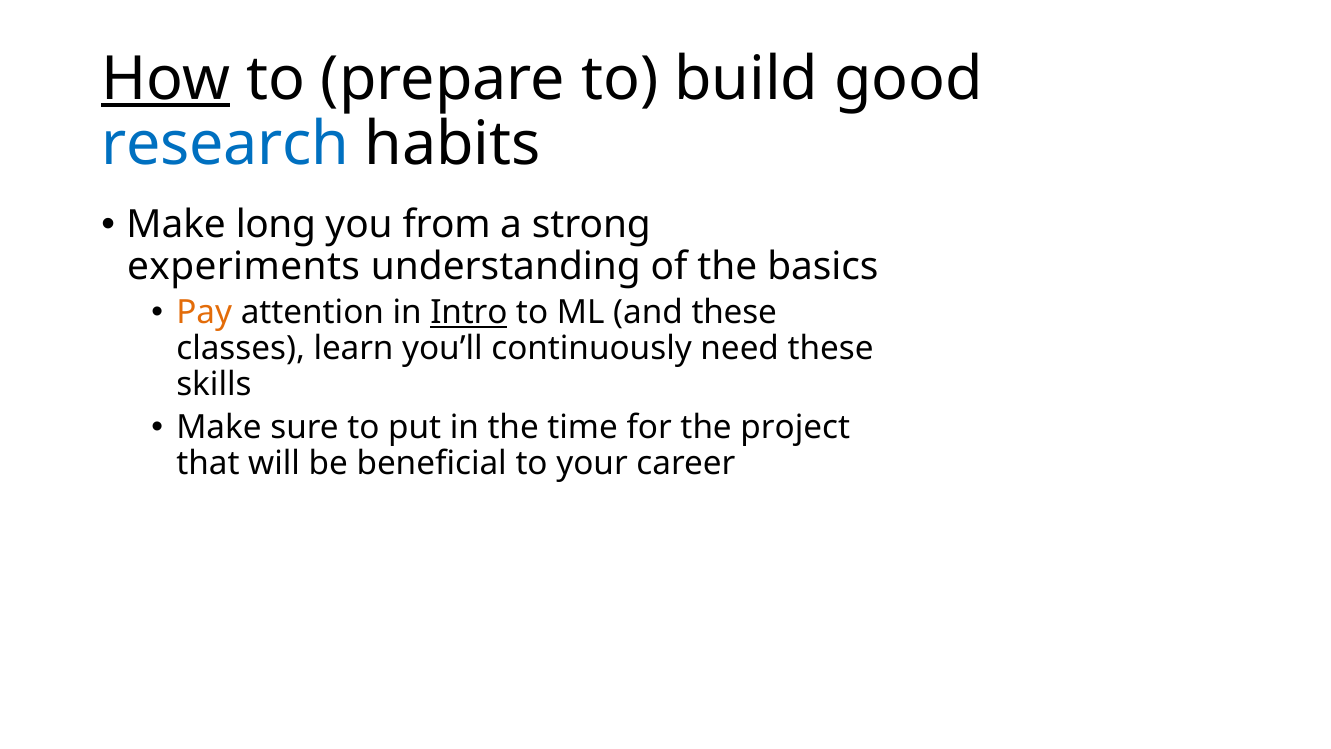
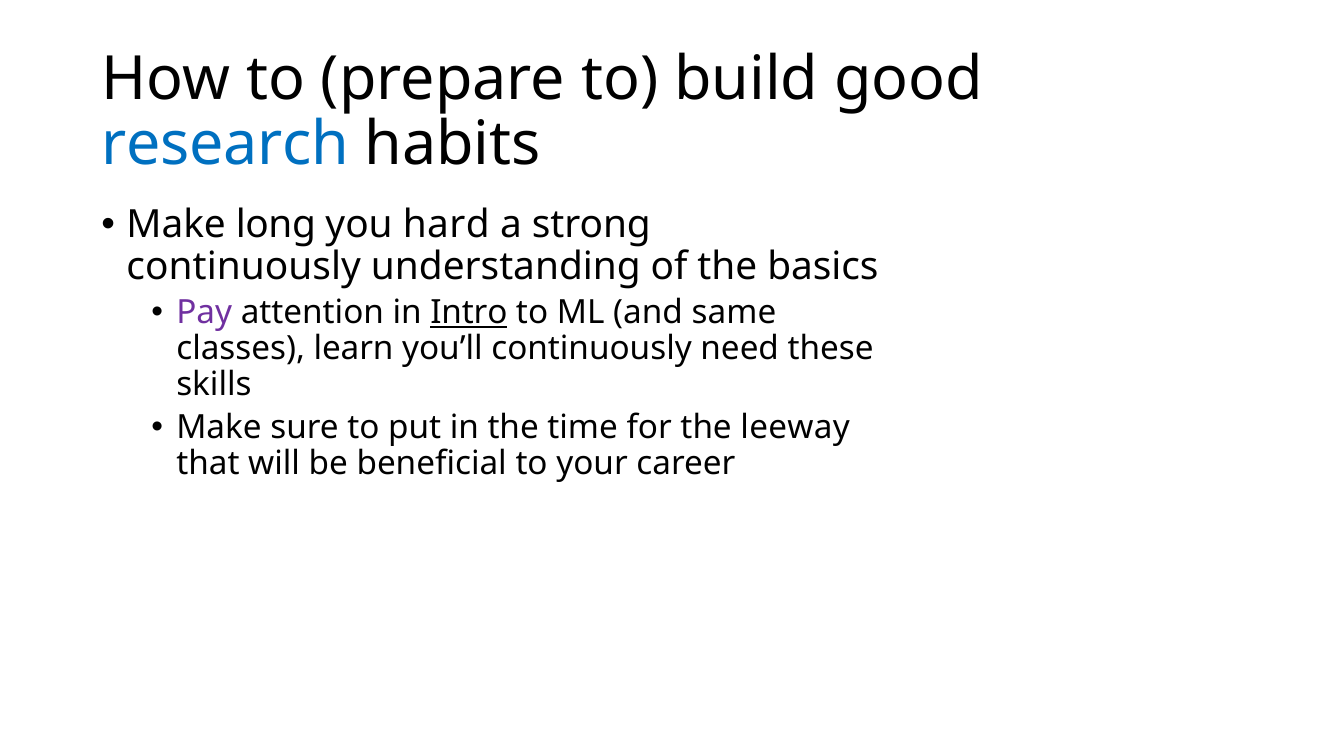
How underline: present -> none
from: from -> hard
experiments at (244, 267): experiments -> continuously
Pay colour: orange -> purple
and these: these -> same
project: project -> leeway
